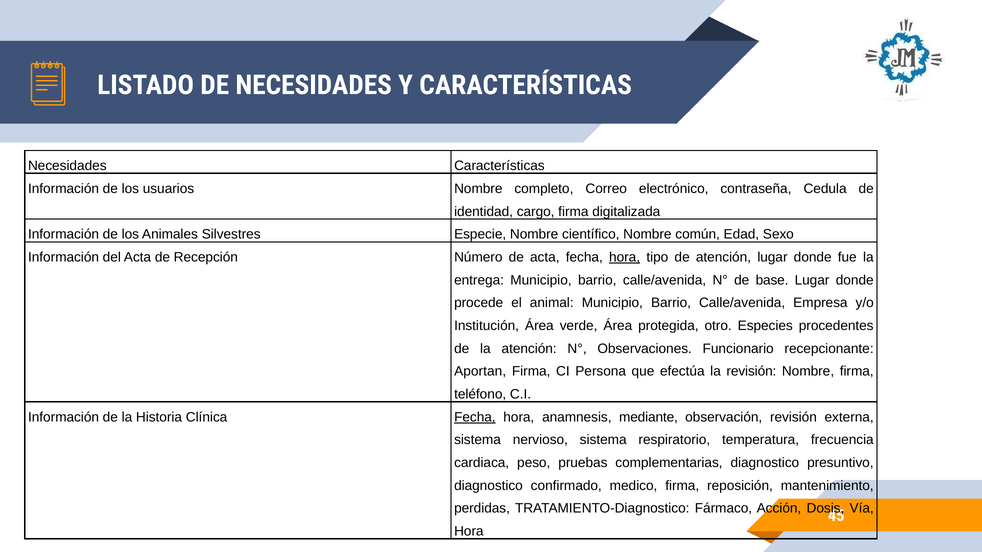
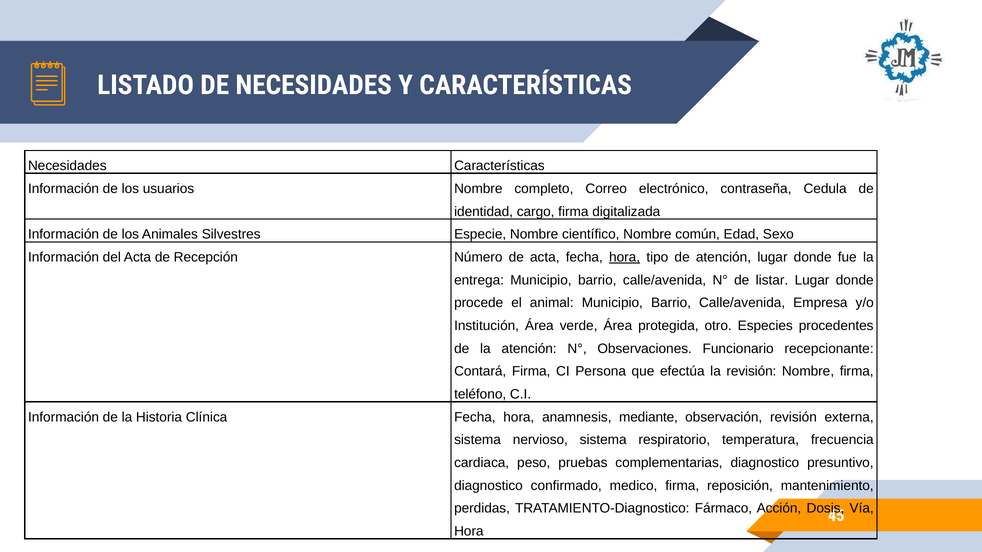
base: base -> listar
Aportan: Aportan -> Contará
Fecha at (475, 417) underline: present -> none
